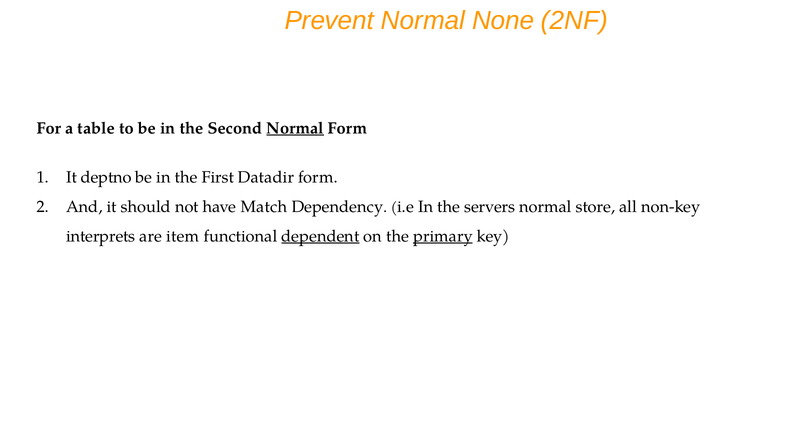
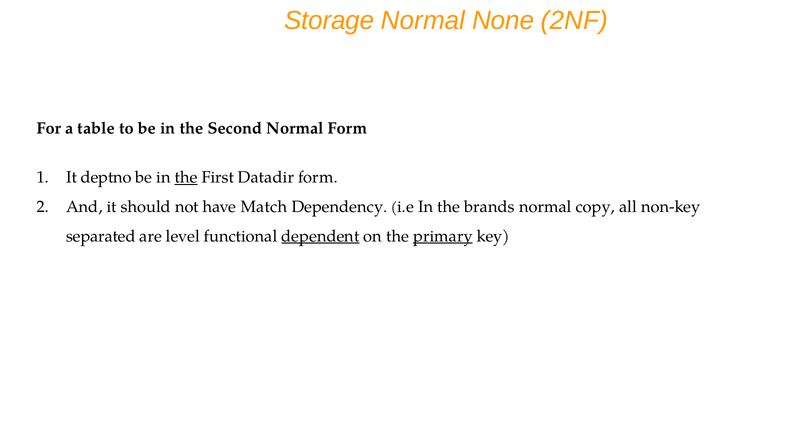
Prevent: Prevent -> Storage
Normal at (295, 128) underline: present -> none
the at (186, 177) underline: none -> present
servers: servers -> brands
store: store -> copy
interprets: interprets -> separated
item: item -> level
